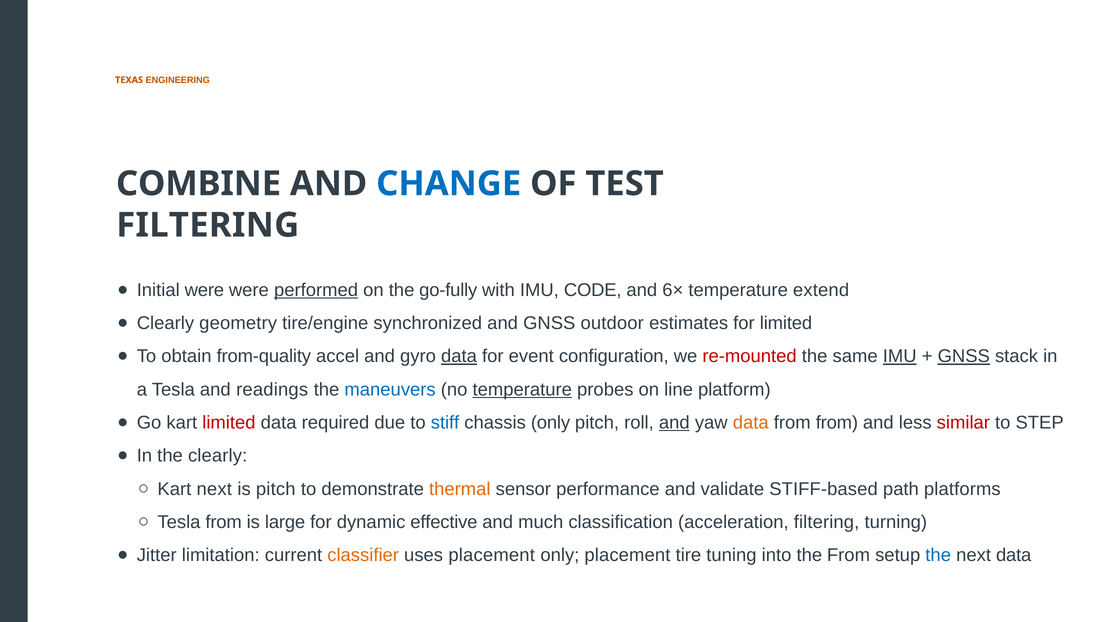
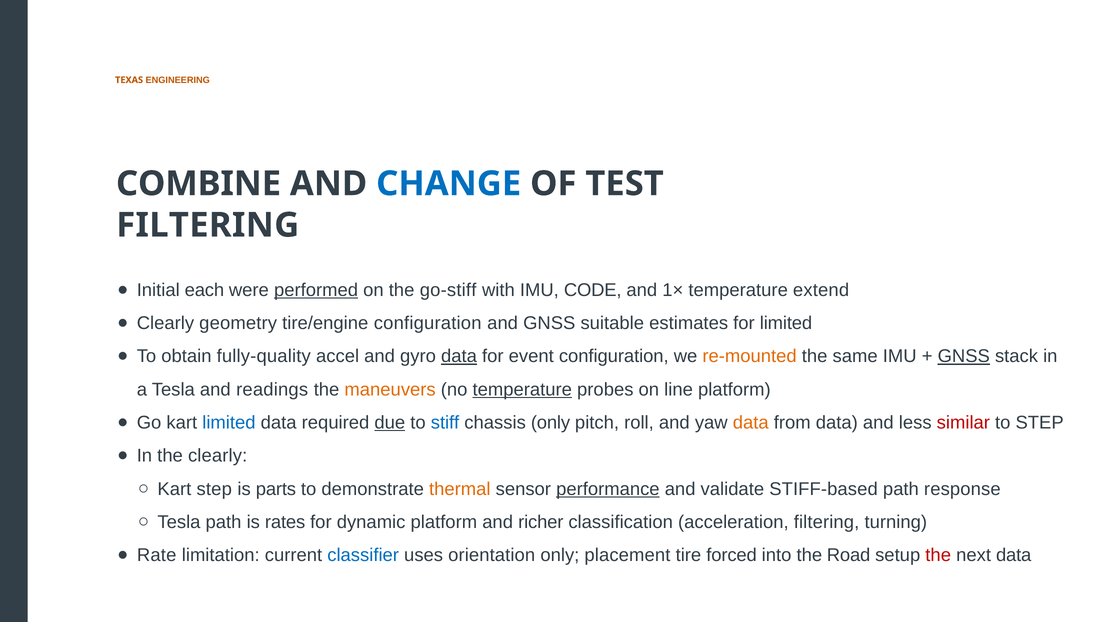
Initial were: were -> each
go-fully: go-fully -> go-stiff
6×: 6× -> 1×
tire/engine synchronized: synchronized -> configuration
outdoor: outdoor -> suitable
from-quality: from-quality -> fully-quality
re-mounted colour: red -> orange
IMU at (900, 356) underline: present -> none
maneuvers colour: blue -> orange
limited at (229, 423) colour: red -> blue
due underline: none -> present
and at (674, 423) underline: present -> none
from from: from -> data
Kart next: next -> step
is pitch: pitch -> parts
performance underline: none -> present
platforms: platforms -> response
Tesla from: from -> path
large: large -> rates
dynamic effective: effective -> platform
much: much -> richer
Jitter: Jitter -> Rate
classifier colour: orange -> blue
uses placement: placement -> orientation
tuning: tuning -> forced
the From: From -> Road
the at (938, 555) colour: blue -> red
